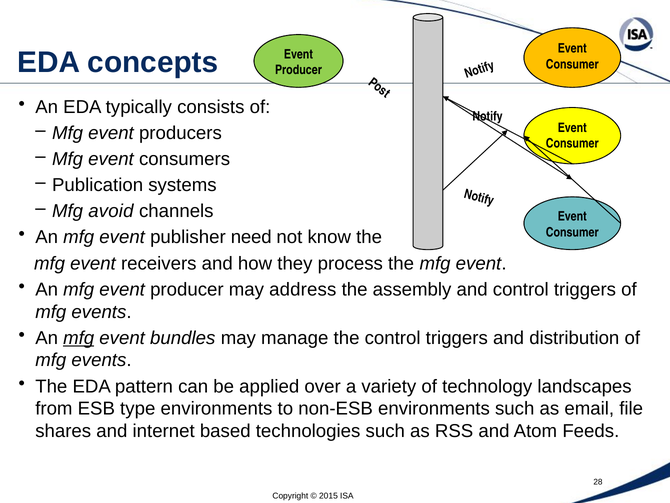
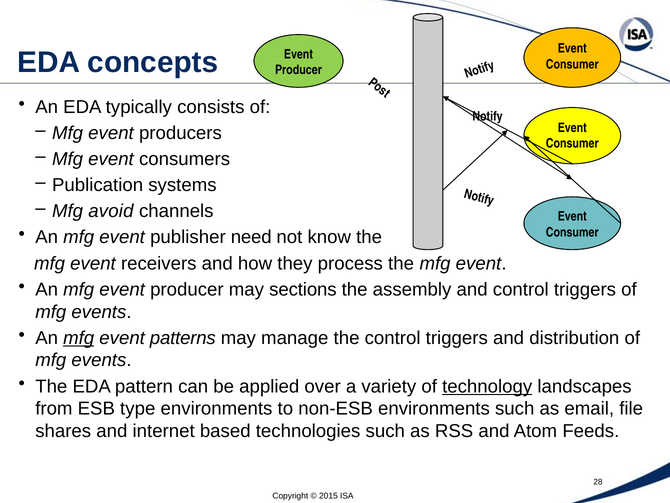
address: address -> sections
bundles: bundles -> patterns
technology underline: none -> present
